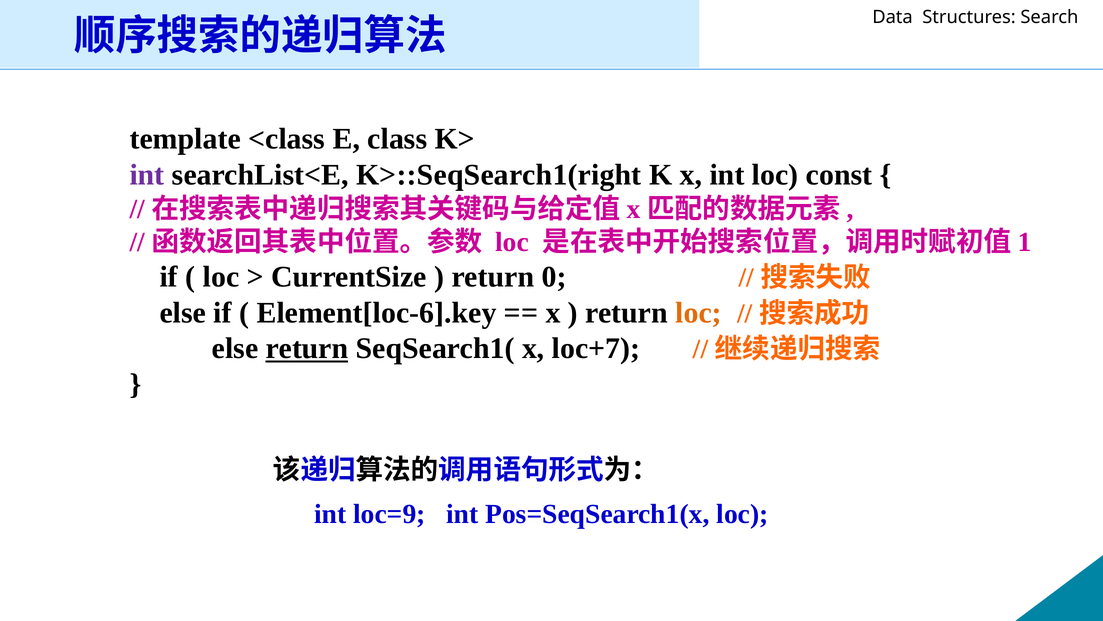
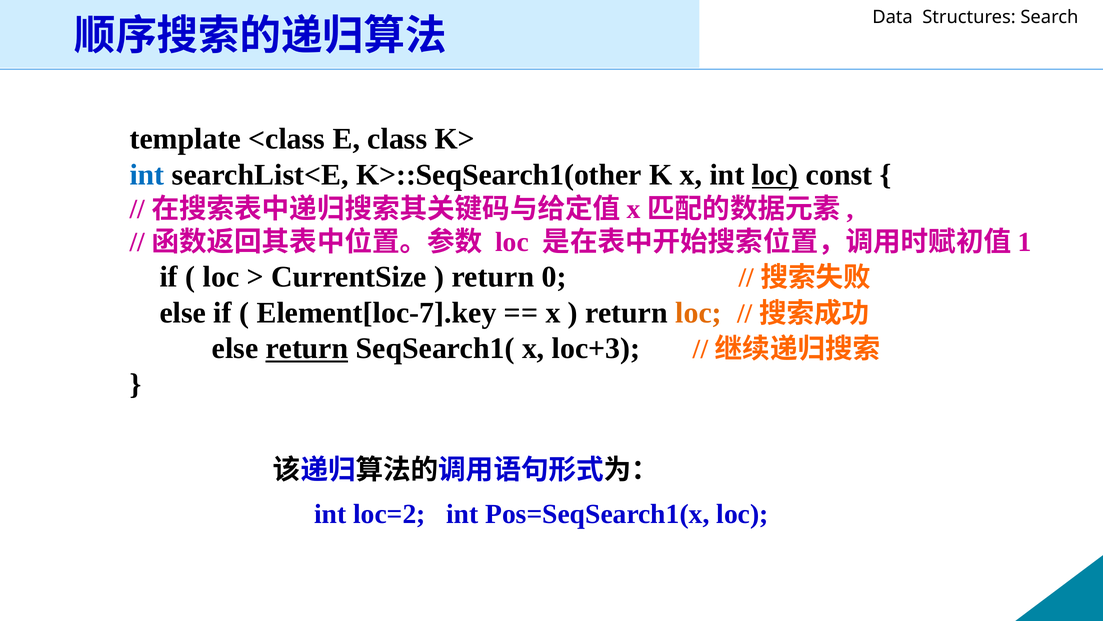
int at (147, 175) colour: purple -> blue
K>::SeqSearch1(right: K>::SeqSearch1(right -> K>::SeqSearch1(other
loc at (775, 175) underline: none -> present
Element[loc-6].key: Element[loc-6].key -> Element[loc-7].key
loc+7: loc+7 -> loc+3
loc=9: loc=9 -> loc=2
